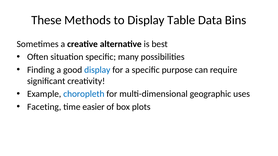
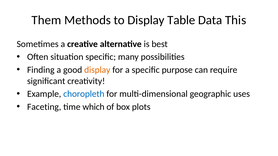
These: These -> Them
Bins: Bins -> This
display at (97, 70) colour: blue -> orange
easier: easier -> which
